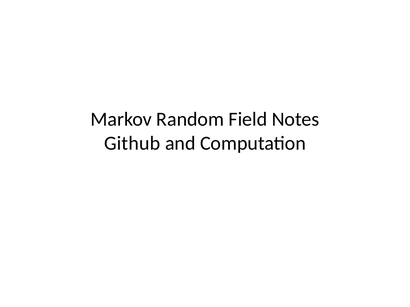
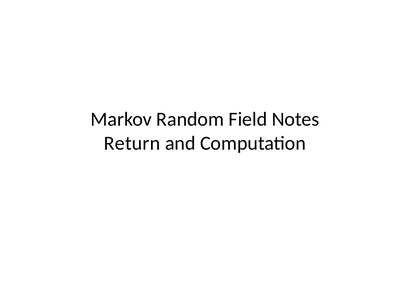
Github: Github -> Return
